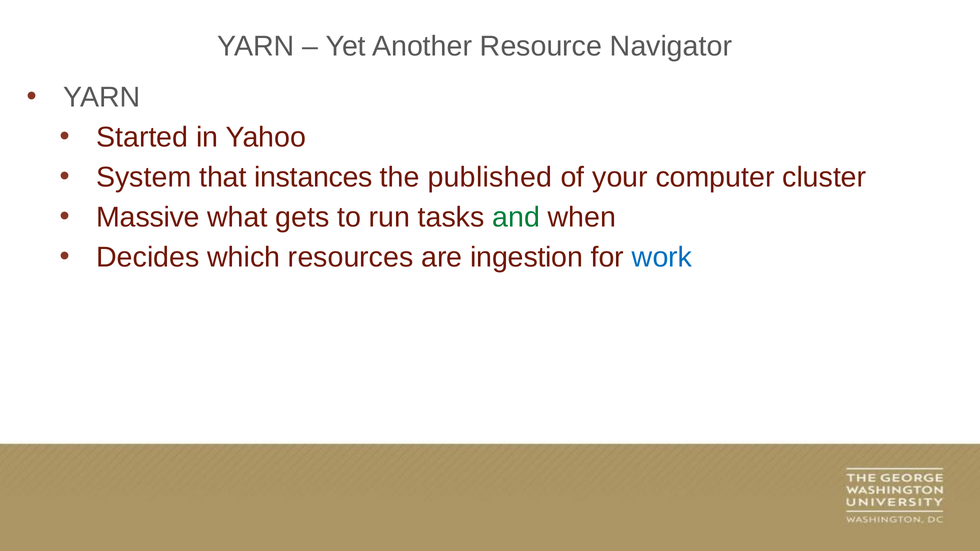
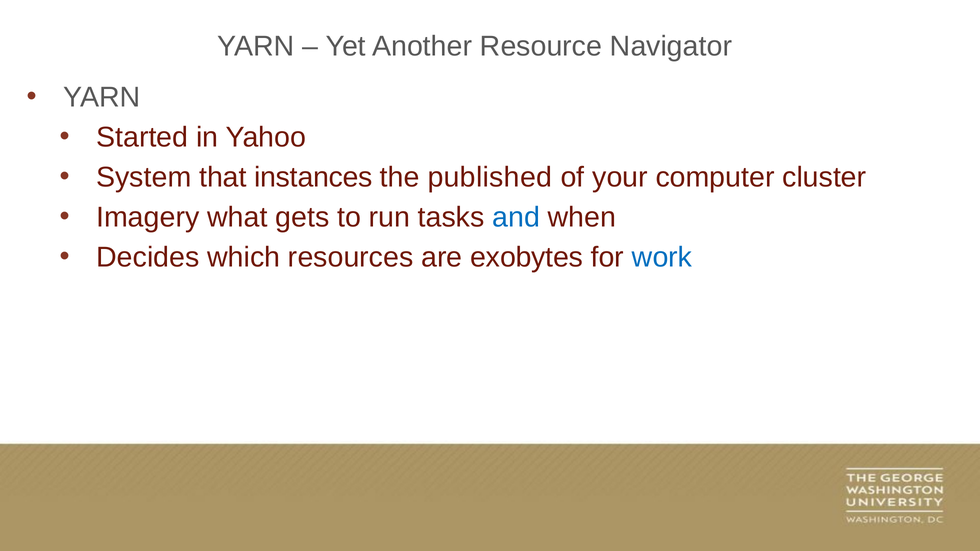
Massive: Massive -> Imagery
and colour: green -> blue
ingestion: ingestion -> exobytes
